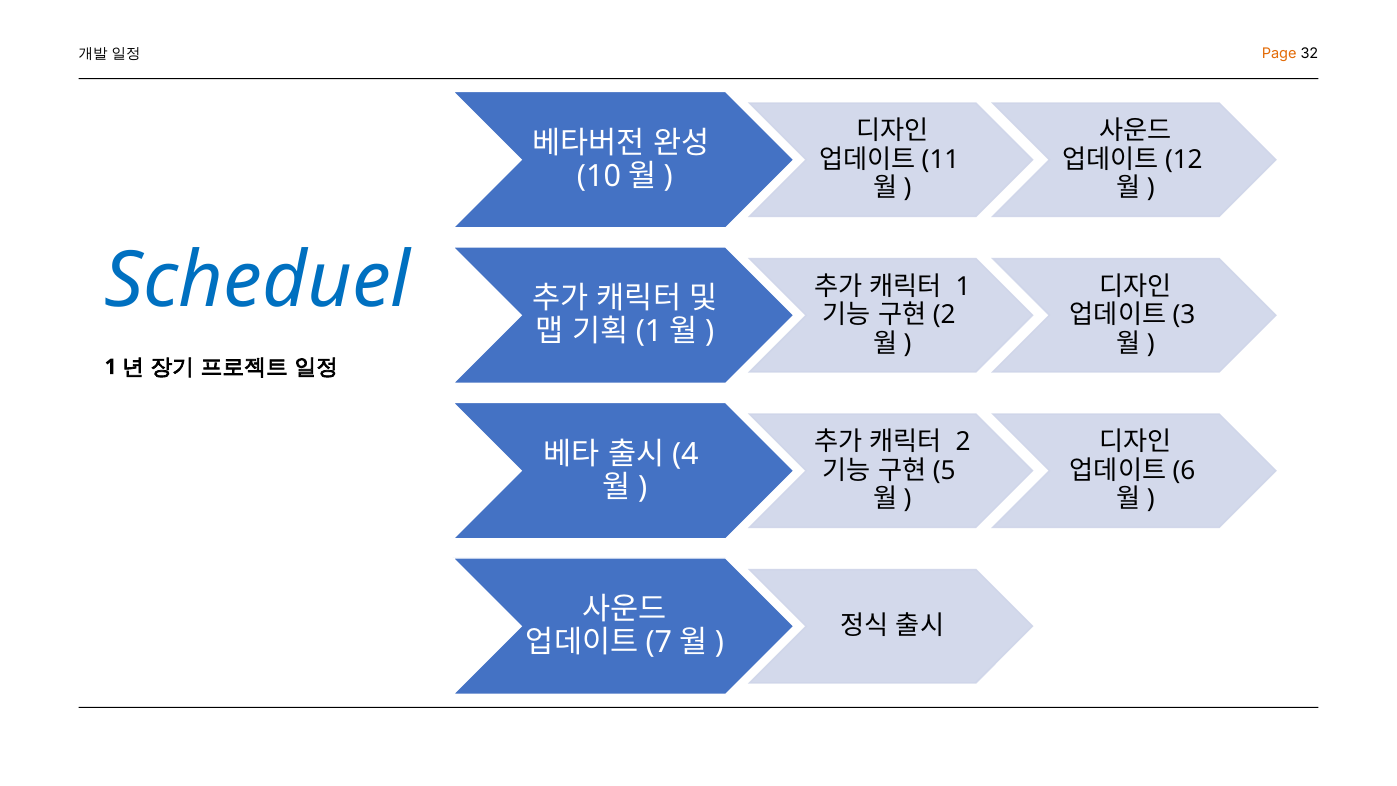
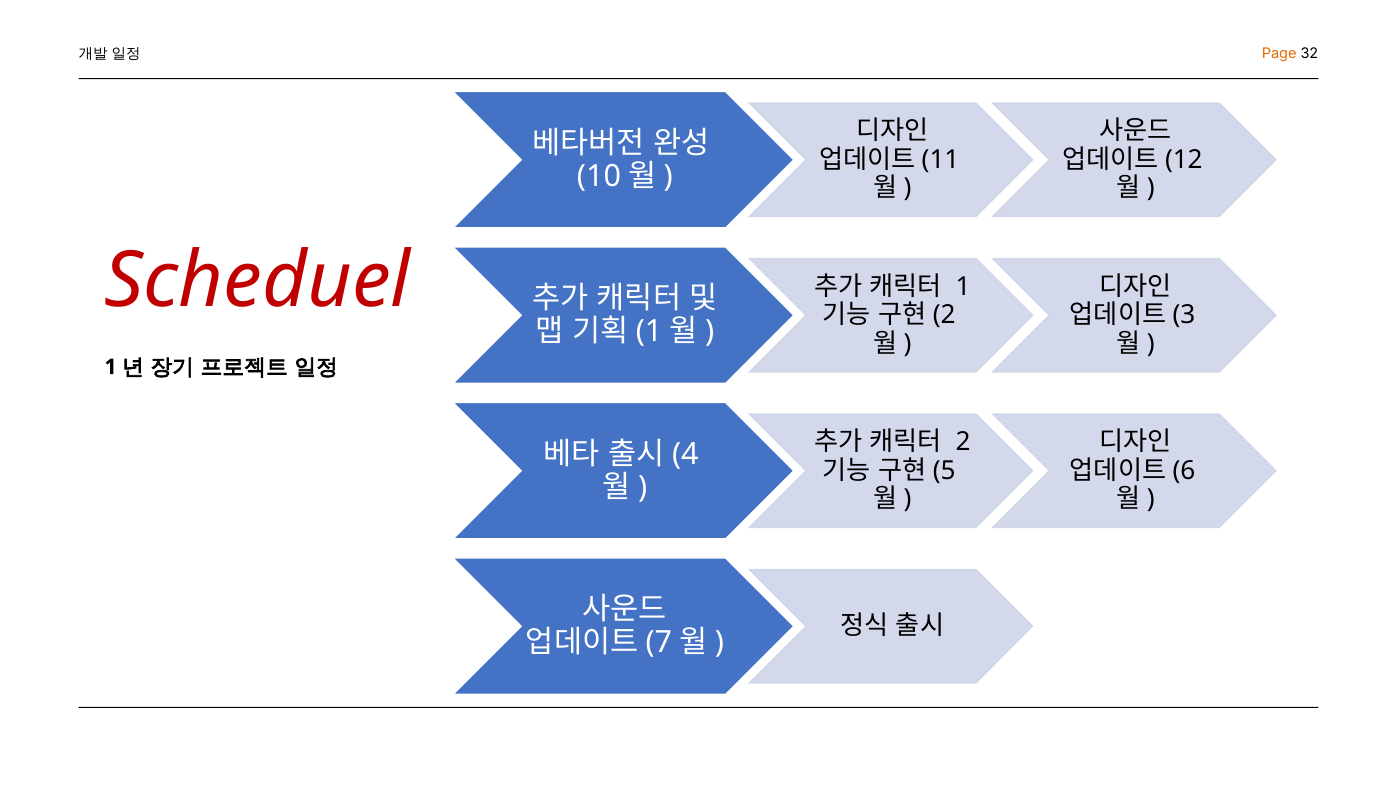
Scheduel colour: blue -> red
